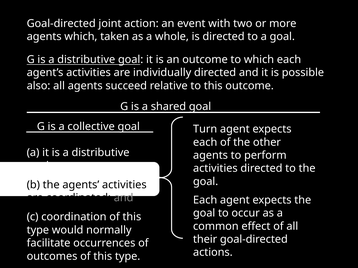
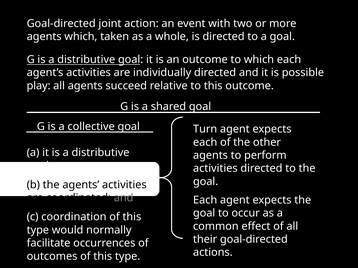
also: also -> play
